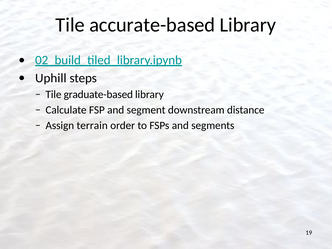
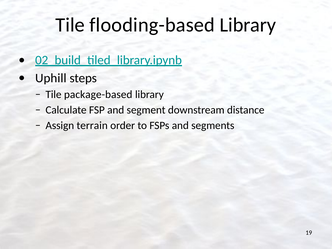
accurate-based: accurate-based -> flooding-based
graduate-based: graduate-based -> package-based
